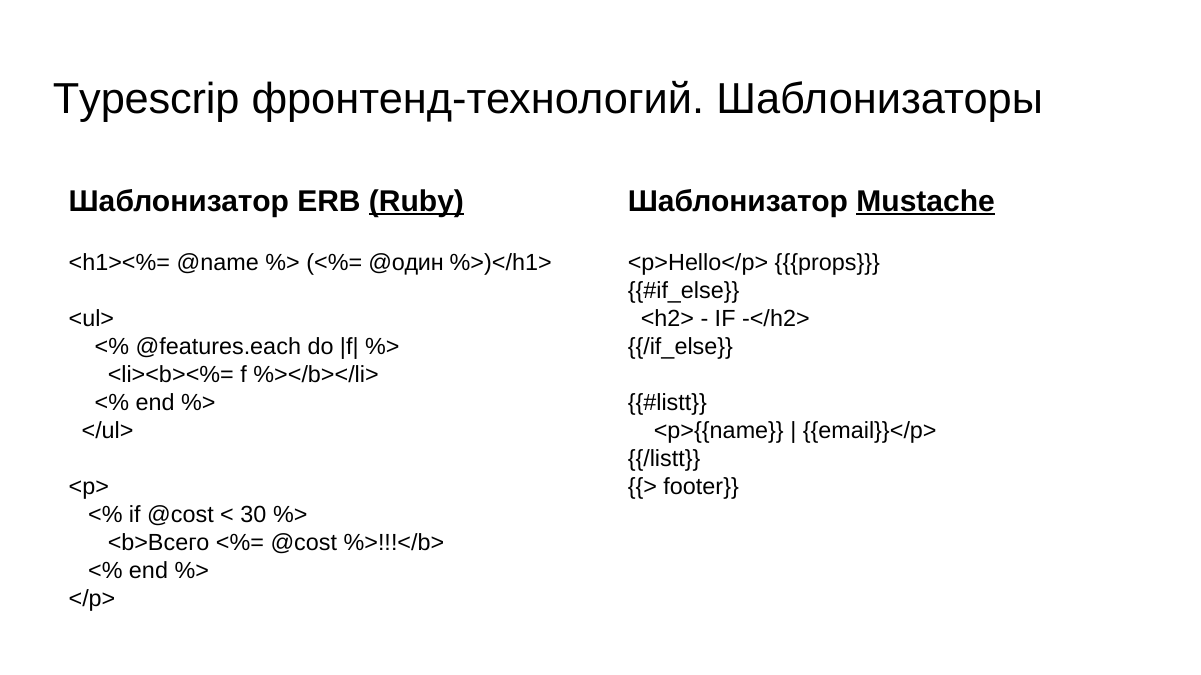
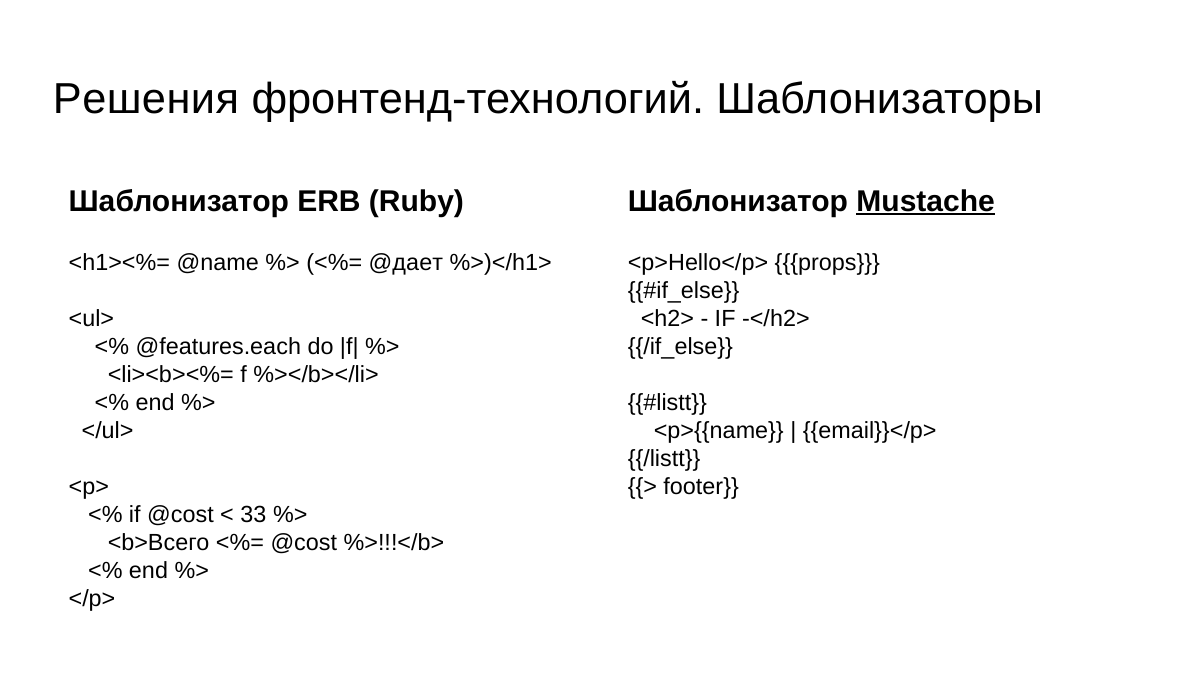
Typescrip: Typescrip -> Решения
Ruby underline: present -> none
@один: @один -> @дает
30: 30 -> 33
